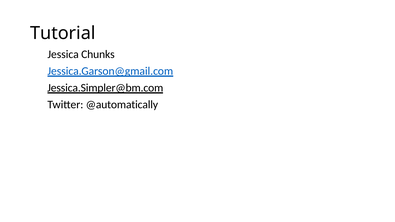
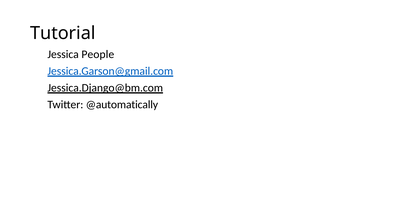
Chunks: Chunks -> People
Jessica.Simpler@bm.com: Jessica.Simpler@bm.com -> Jessica.Django@bm.com
